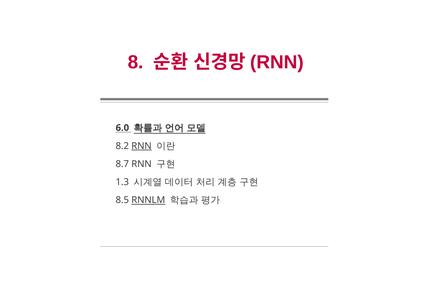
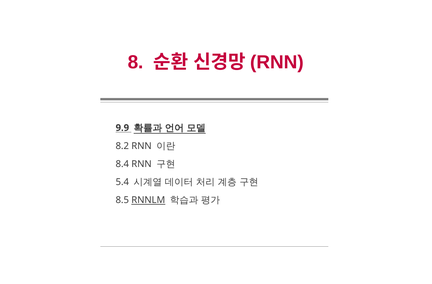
6.0: 6.0 -> 9.9
RNN at (142, 146) underline: present -> none
8.7: 8.7 -> 8.4
1.3: 1.3 -> 5.4
